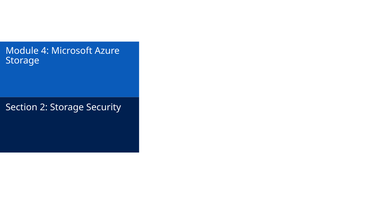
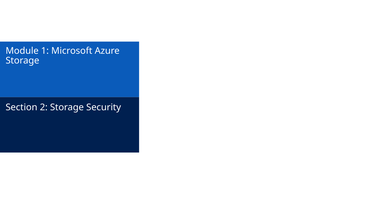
4: 4 -> 1
